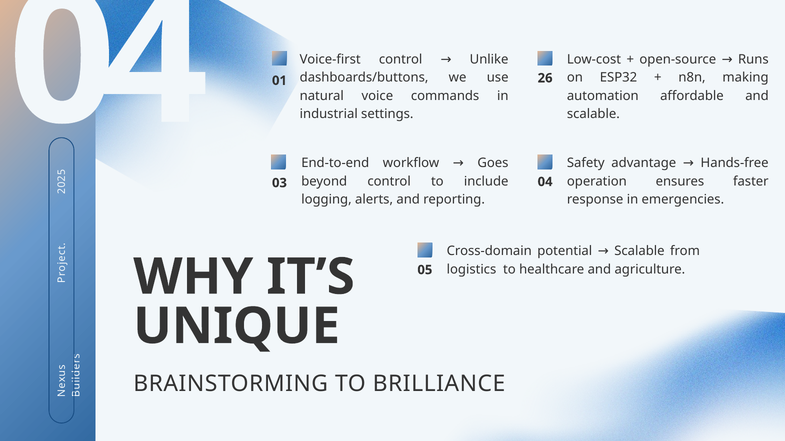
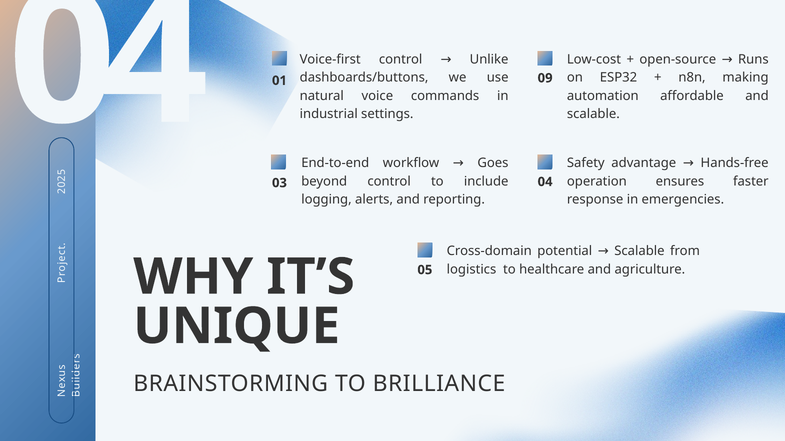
26: 26 -> 09
